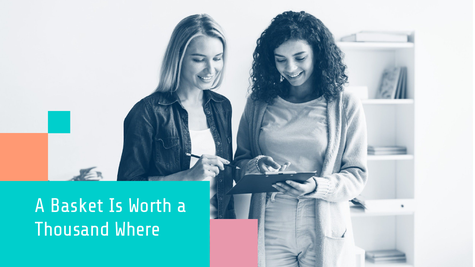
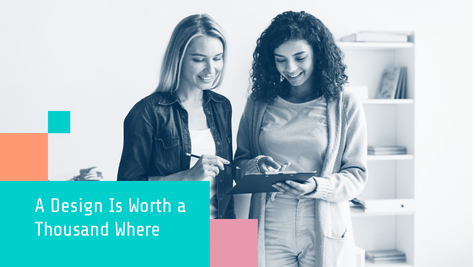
Basket: Basket -> Design
